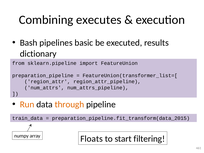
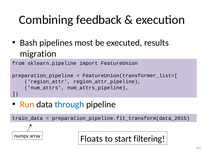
executes: executes -> feedback
basic: basic -> most
dictionary: dictionary -> migration
through colour: orange -> blue
